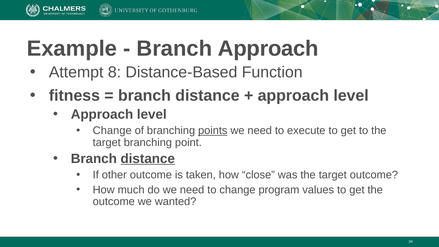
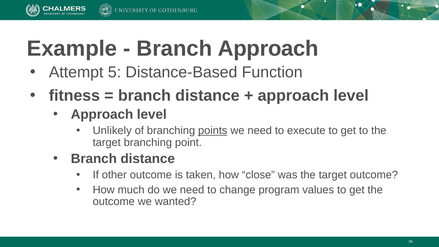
8: 8 -> 5
Change at (112, 131): Change -> Unlikely
distance at (148, 159) underline: present -> none
